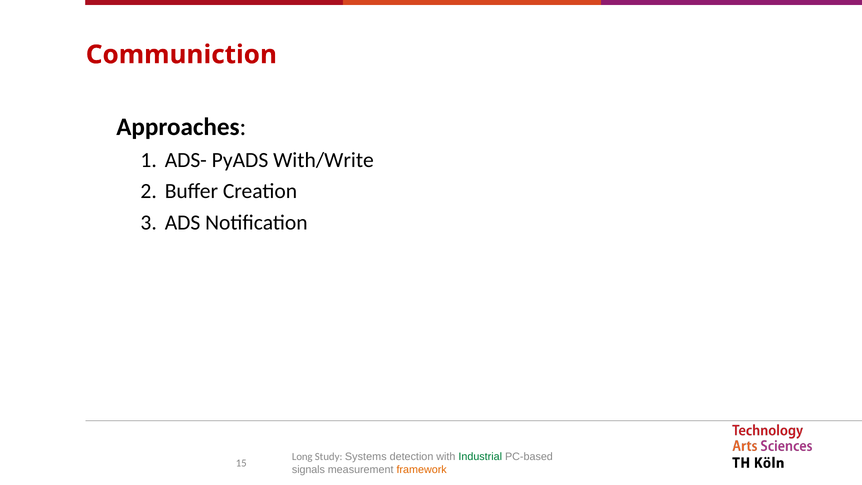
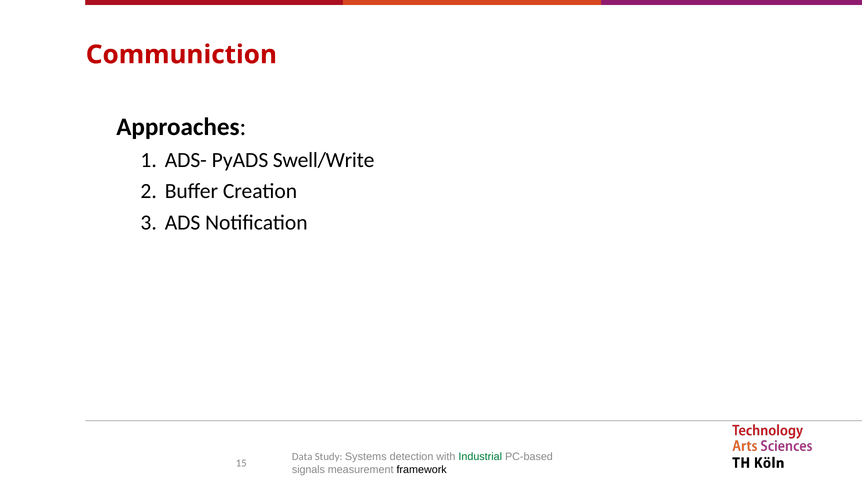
With/Write: With/Write -> Swell/Write
Long: Long -> Data
framework colour: orange -> black
